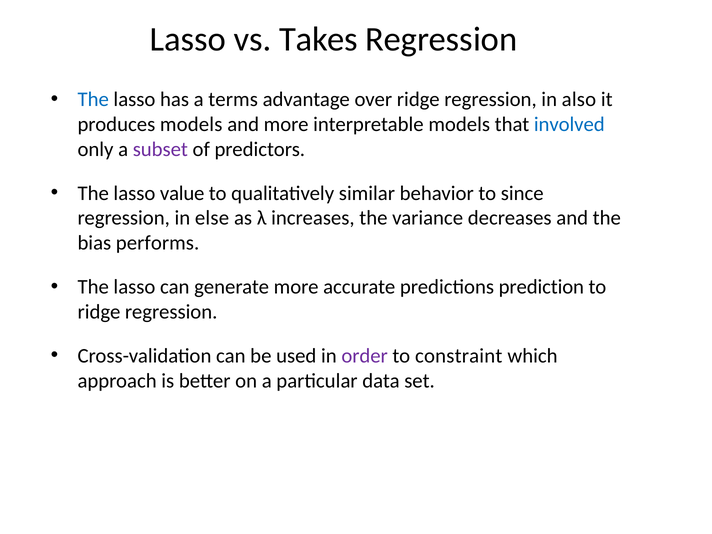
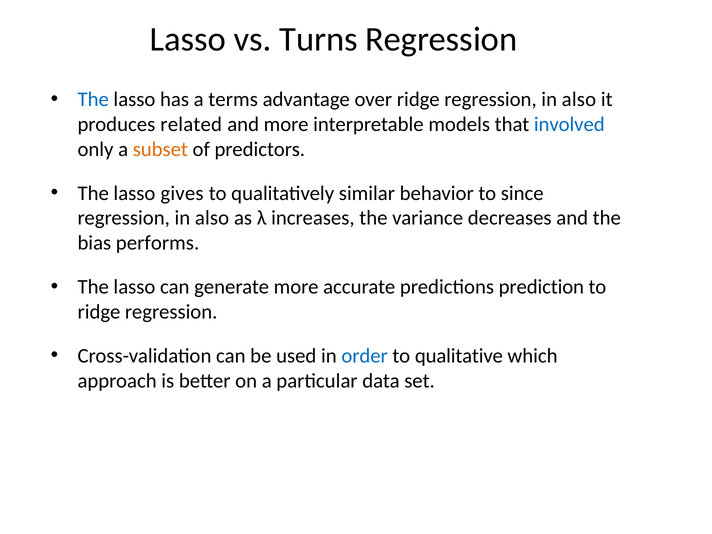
Takes: Takes -> Turns
produces models: models -> related
subset colour: purple -> orange
value: value -> gives
else at (212, 218): else -> also
order colour: purple -> blue
constraint: constraint -> qualitative
